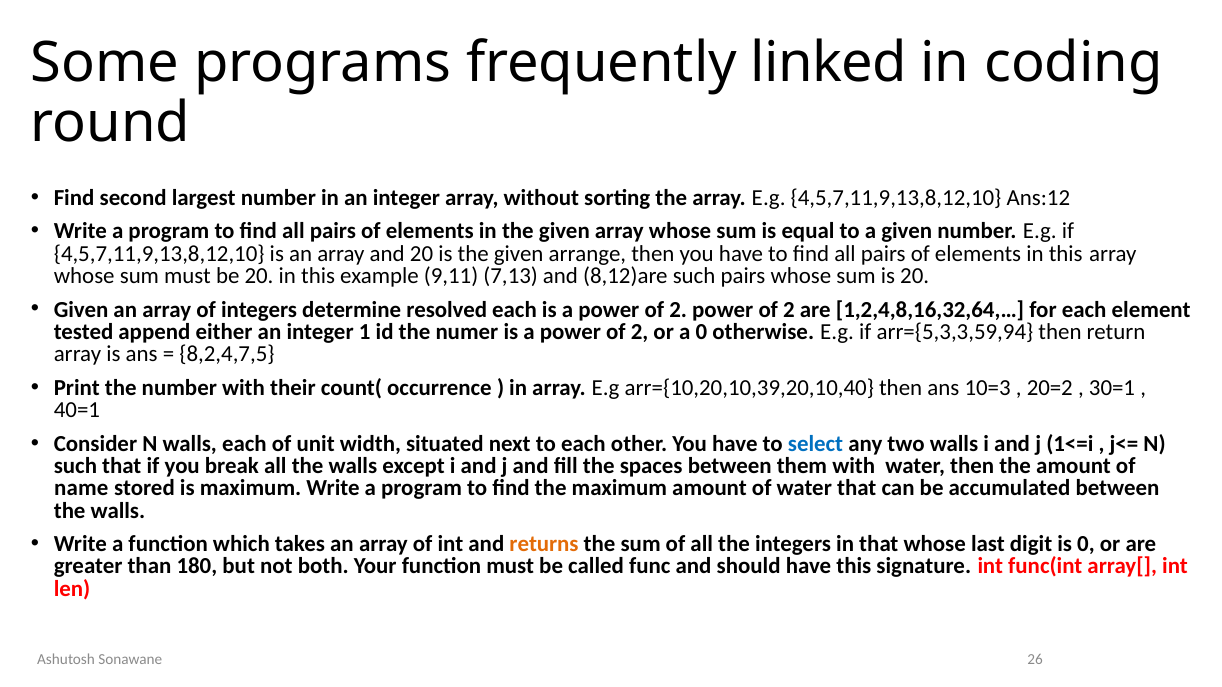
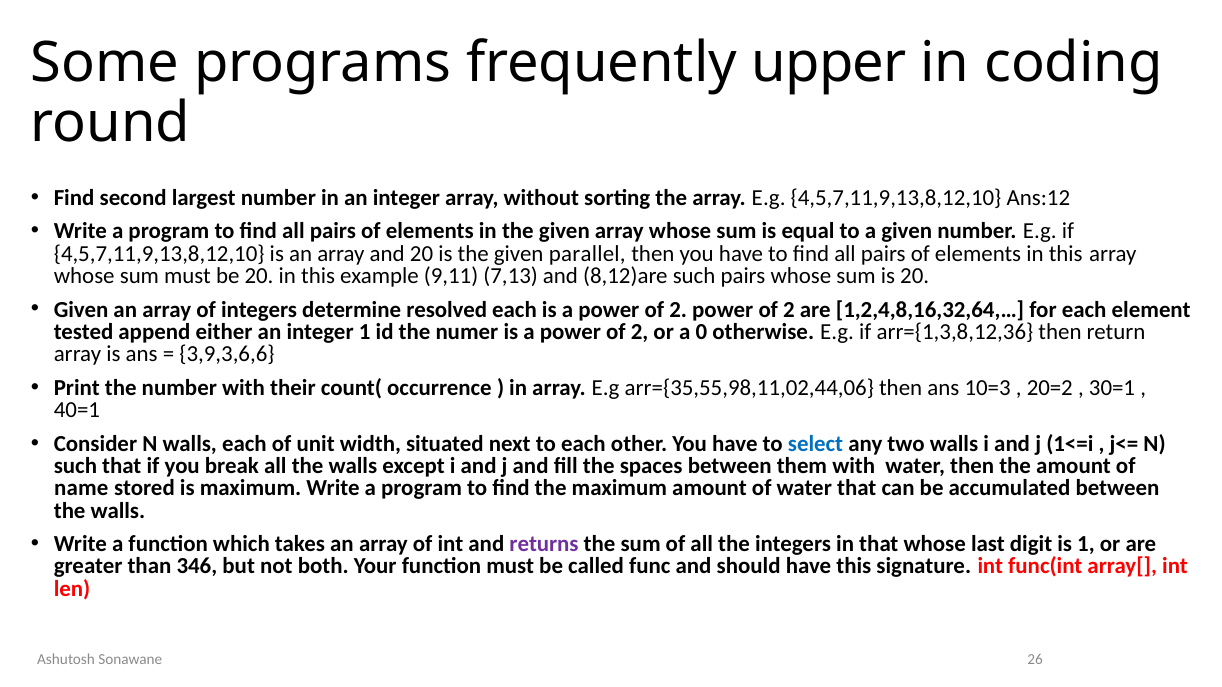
linked: linked -> upper
arrange: arrange -> parallel
arr={5,3,3,59,94: arr={5,3,3,59,94 -> arr={1,3,8,12,36
8,2,4,7,5: 8,2,4,7,5 -> 3,9,3,6,6
arr={10,20,10,39,20,10,40: arr={10,20,10,39,20,10,40 -> arr={35,55,98,11,02,44,06
returns colour: orange -> purple
is 0: 0 -> 1
180: 180 -> 346
